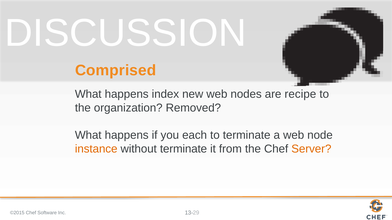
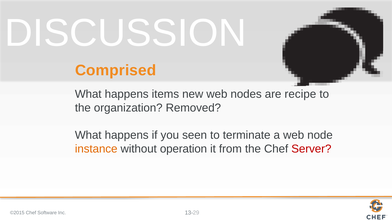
index: index -> items
each: each -> seen
without terminate: terminate -> operation
Server colour: orange -> red
